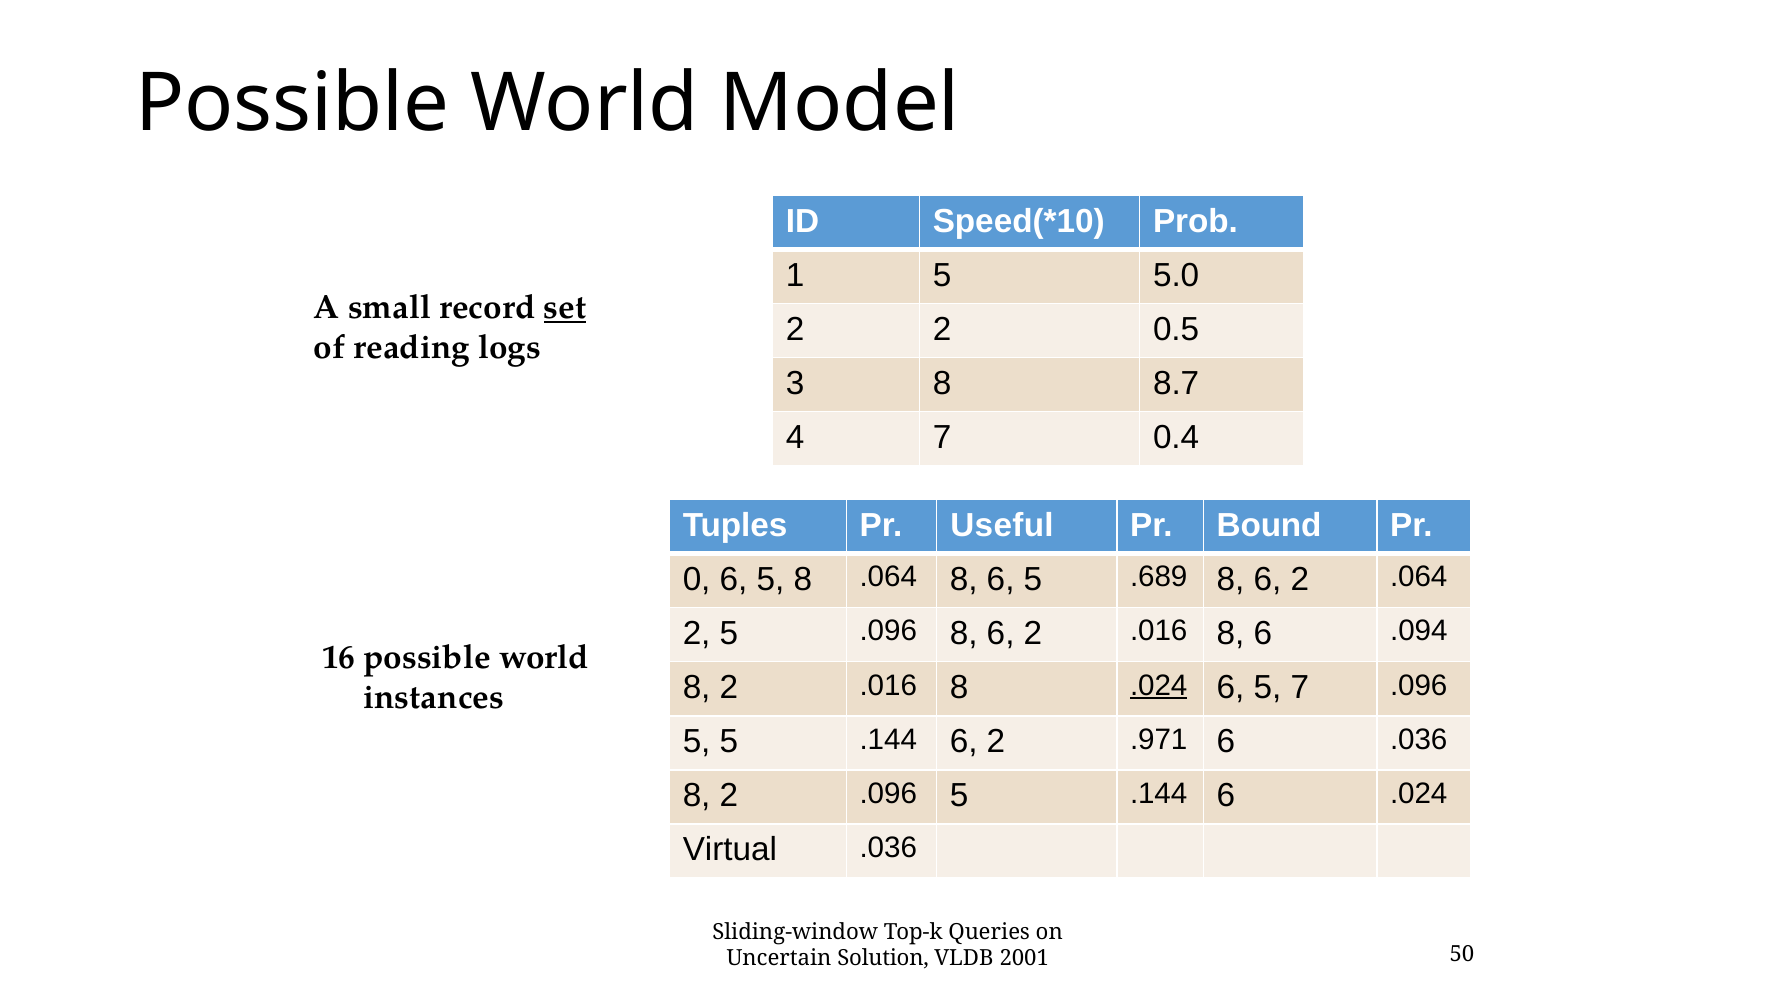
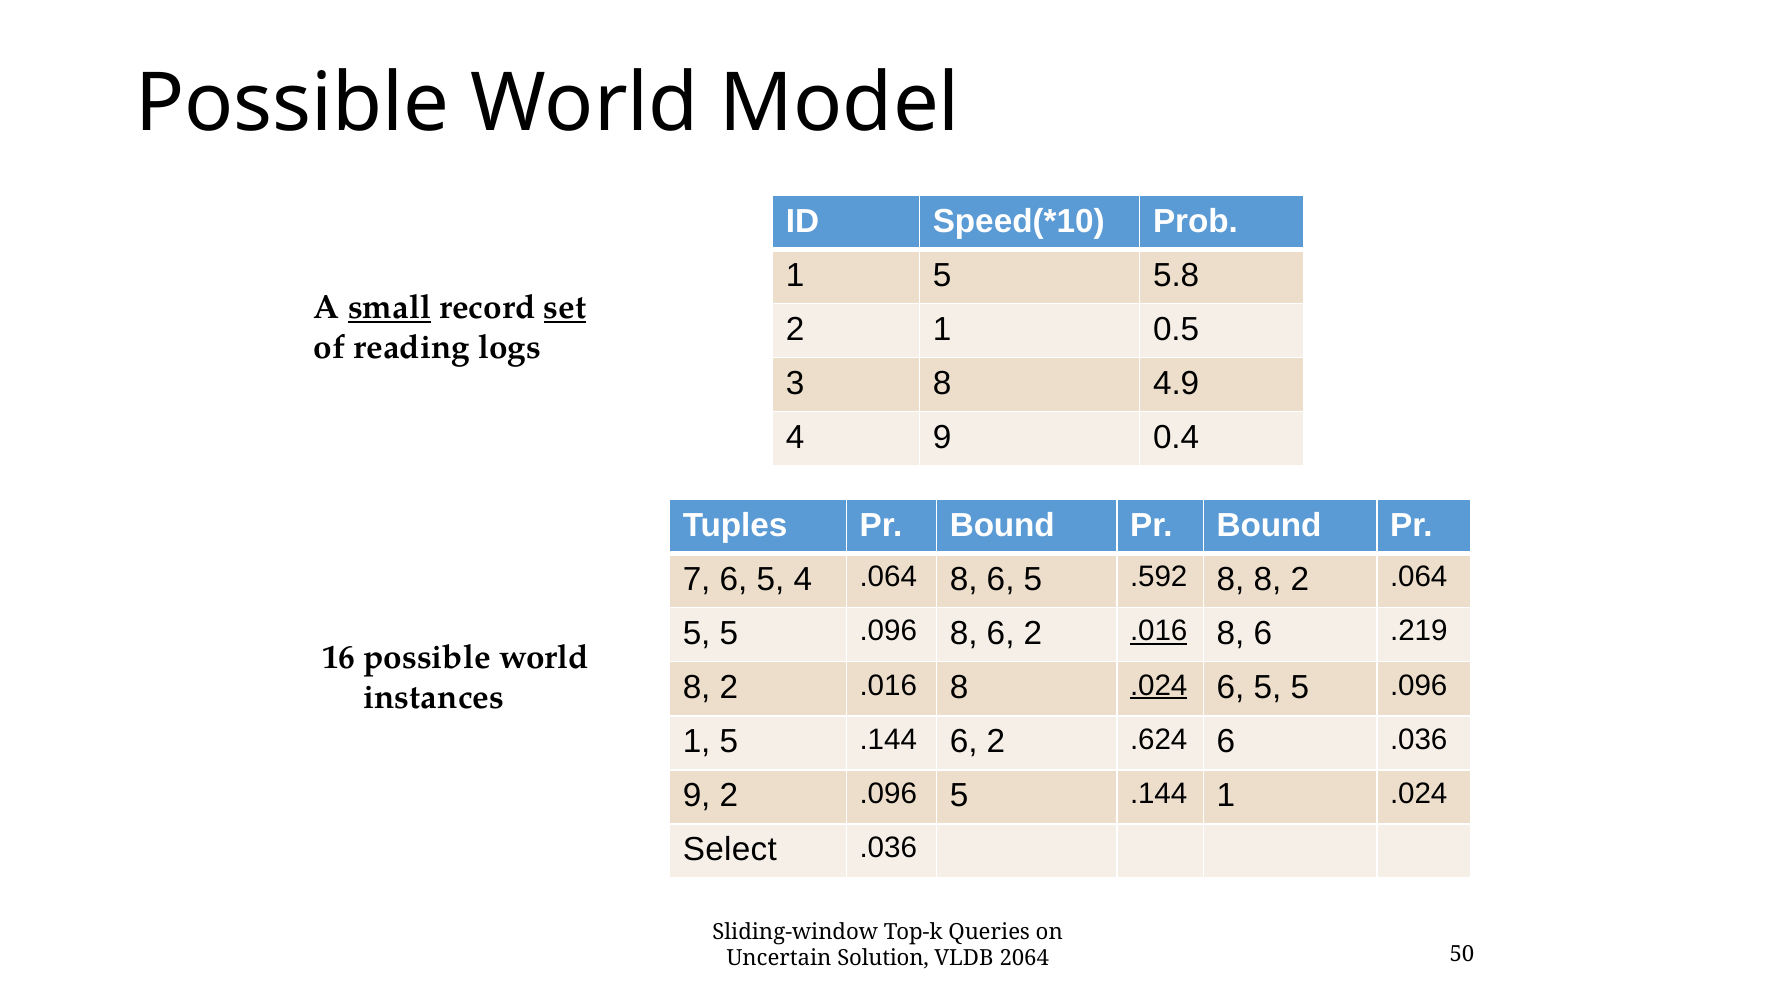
5.0: 5.0 -> 5.8
small underline: none -> present
2 2: 2 -> 1
8.7: 8.7 -> 4.9
4 7: 7 -> 9
Tuples Pr Useful: Useful -> Bound
0: 0 -> 7
5 8: 8 -> 4
.689: .689 -> .592
6 at (1267, 579): 6 -> 8
2 at (697, 634): 2 -> 5
.016 at (1159, 631) underline: none -> present
.094: .094 -> .219
6 5 7: 7 -> 5
5 at (697, 742): 5 -> 1
.971: .971 -> .624
8 at (697, 796): 8 -> 9
.096 5 .144 6: 6 -> 1
Virtual: Virtual -> Select
2001: 2001 -> 2064
